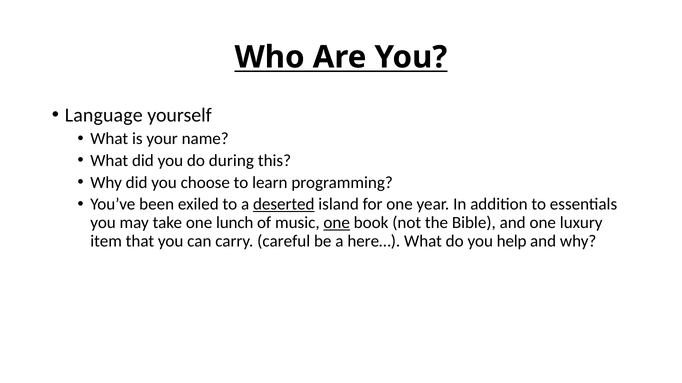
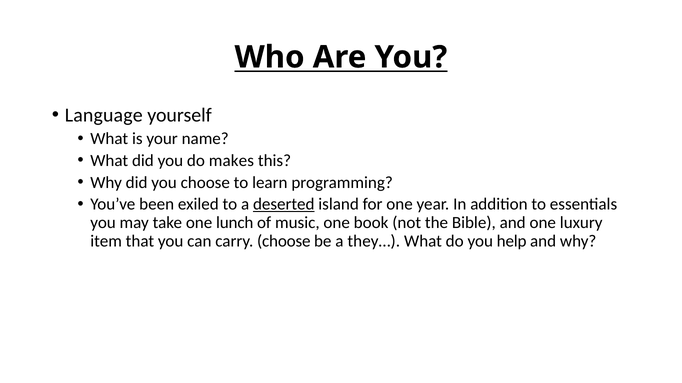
during: during -> makes
one at (337, 223) underline: present -> none
carry careful: careful -> choose
here…: here… -> they…
